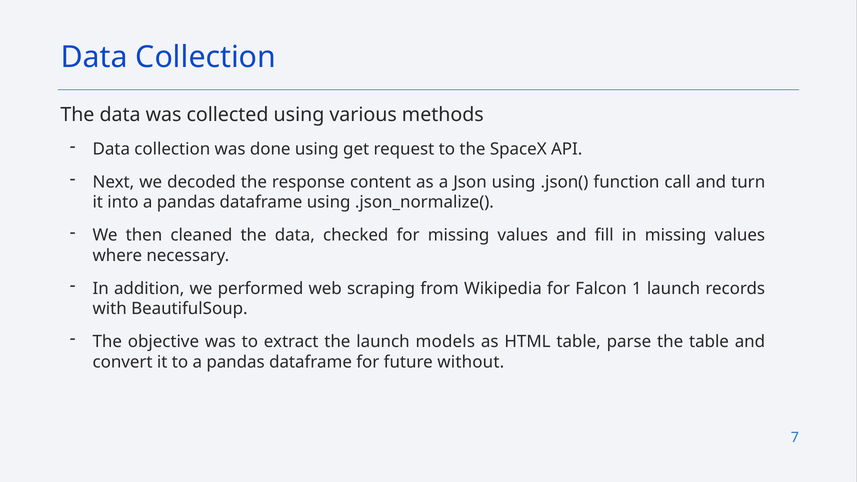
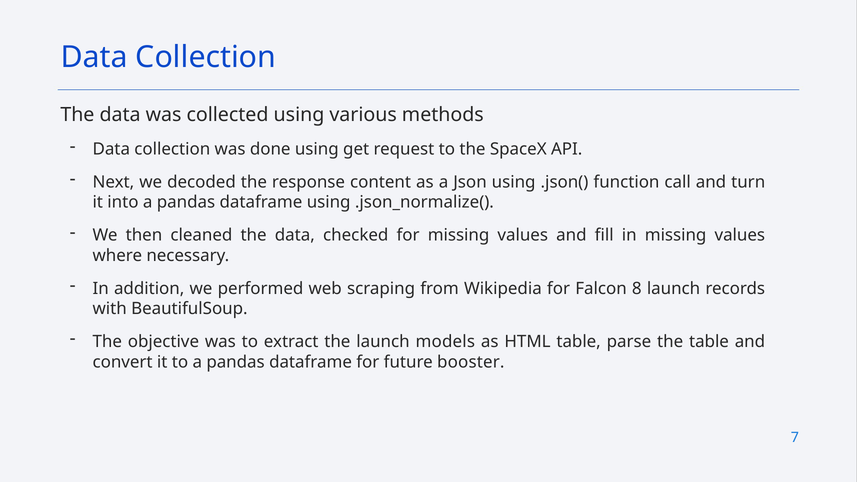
1: 1 -> 8
without: without -> booster
